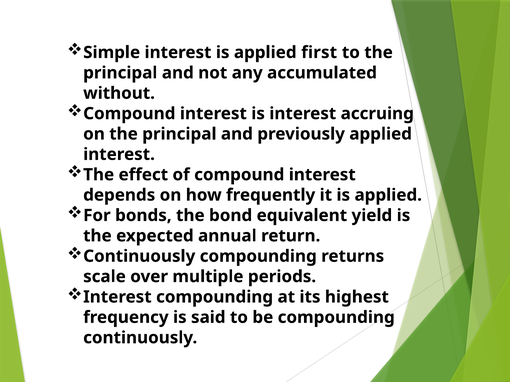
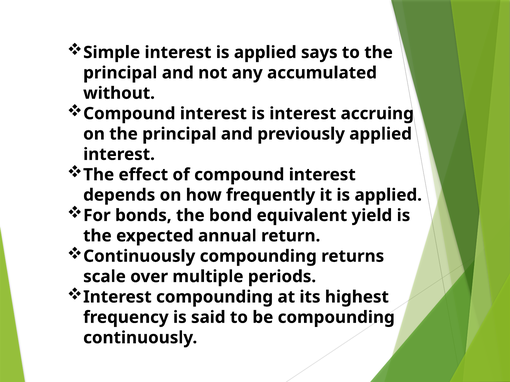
first: first -> says
